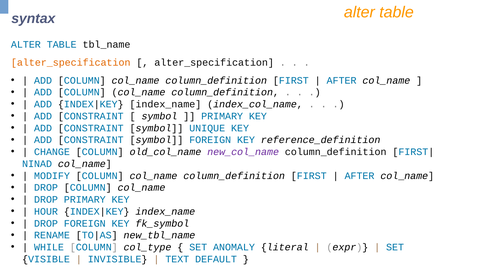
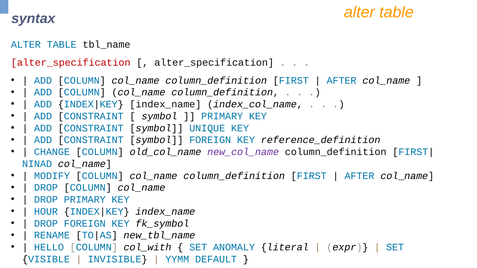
alter_specification at (71, 63) colour: orange -> red
WHILE: WHILE -> HELLO
col_type: col_type -> col_with
TEXT: TEXT -> YYMM
